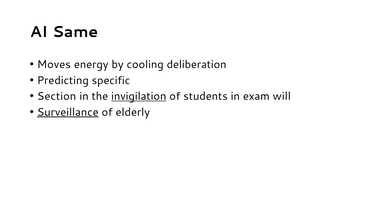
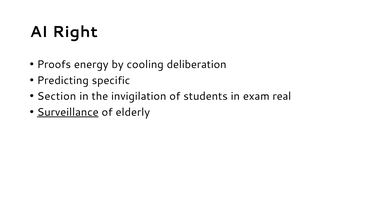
Same: Same -> Right
Moves: Moves -> Proofs
invigilation underline: present -> none
will: will -> real
